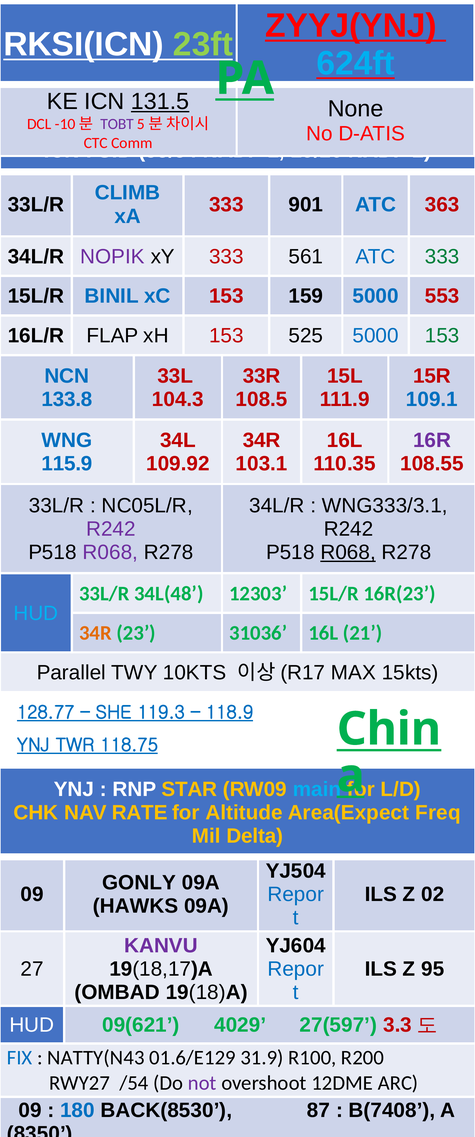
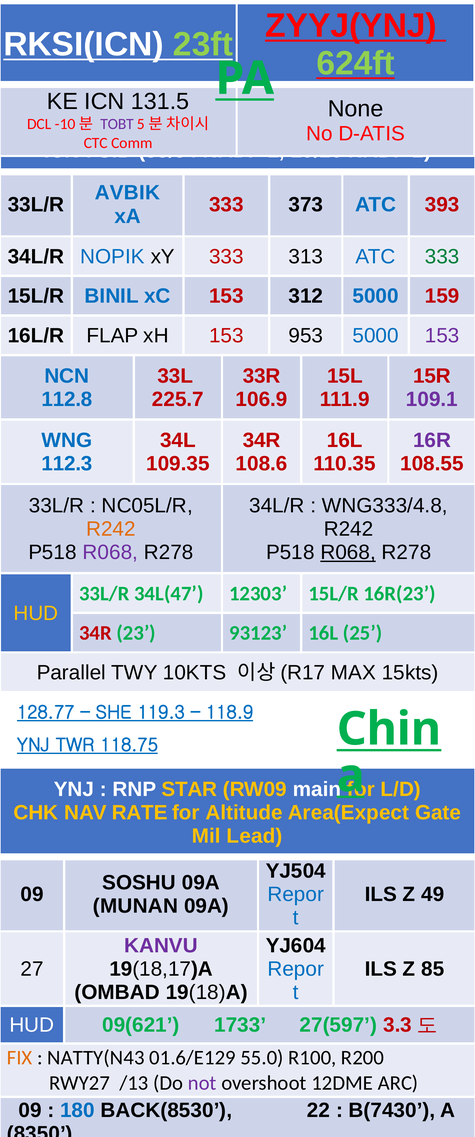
624ft colour: light blue -> light green
131.5 underline: present -> none
CLIMB: CLIMB -> AVBIK
901: 901 -> 373
363: 363 -> 393
NOPIK colour: purple -> blue
561: 561 -> 313
159: 159 -> 312
553: 553 -> 159
525: 525 -> 953
153 at (442, 336) colour: green -> purple
133.8: 133.8 -> 112.8
104.3: 104.3 -> 225.7
108.5: 108.5 -> 106.9
109.1 colour: blue -> purple
115.9: 115.9 -> 112.3
109.92: 109.92 -> 109.35
103.1: 103.1 -> 108.6
WNG333/3.1: WNG333/3.1 -> WNG333/4.8
R242 at (111, 529) colour: purple -> orange
34L(48: 34L(48 -> 34L(47
HUD at (36, 613) colour: light blue -> yellow
34R at (95, 633) colour: orange -> red
31036: 31036 -> 93123
21: 21 -> 25
main colour: light blue -> white
Freq: Freq -> Gate
Delta: Delta -> Lead
GONLY: GONLY -> SOSHU
02: 02 -> 49
HAWKS: HAWKS -> MUNAN
95: 95 -> 85
4029: 4029 -> 1733
FIX colour: blue -> orange
31.9: 31.9 -> 55.0
/54: /54 -> /13
87: 87 -> 22
B(7408: B(7408 -> B(7430
